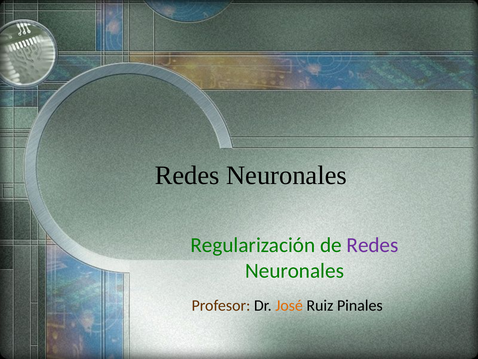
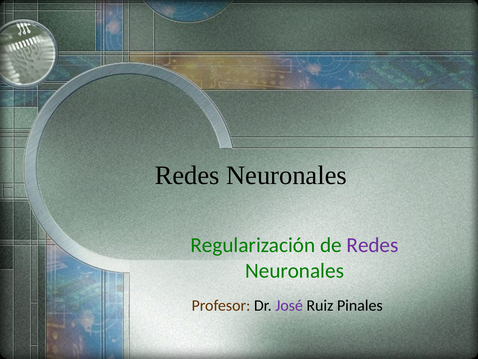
José colour: orange -> purple
